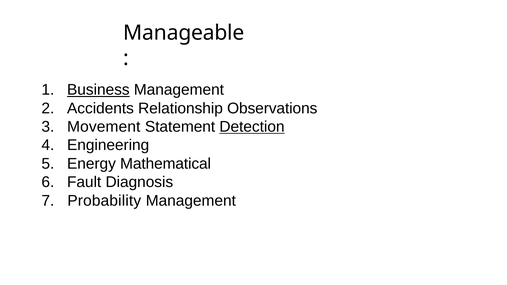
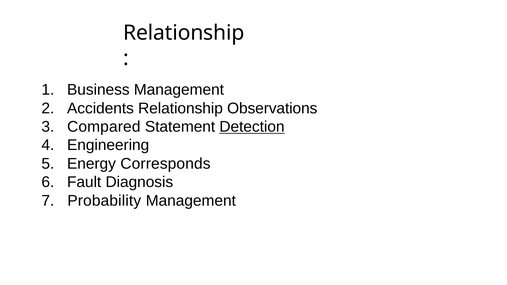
Manageable at (184, 33): Manageable -> Relationship
Business underline: present -> none
Movement: Movement -> Compared
Mathematical: Mathematical -> Corresponds
